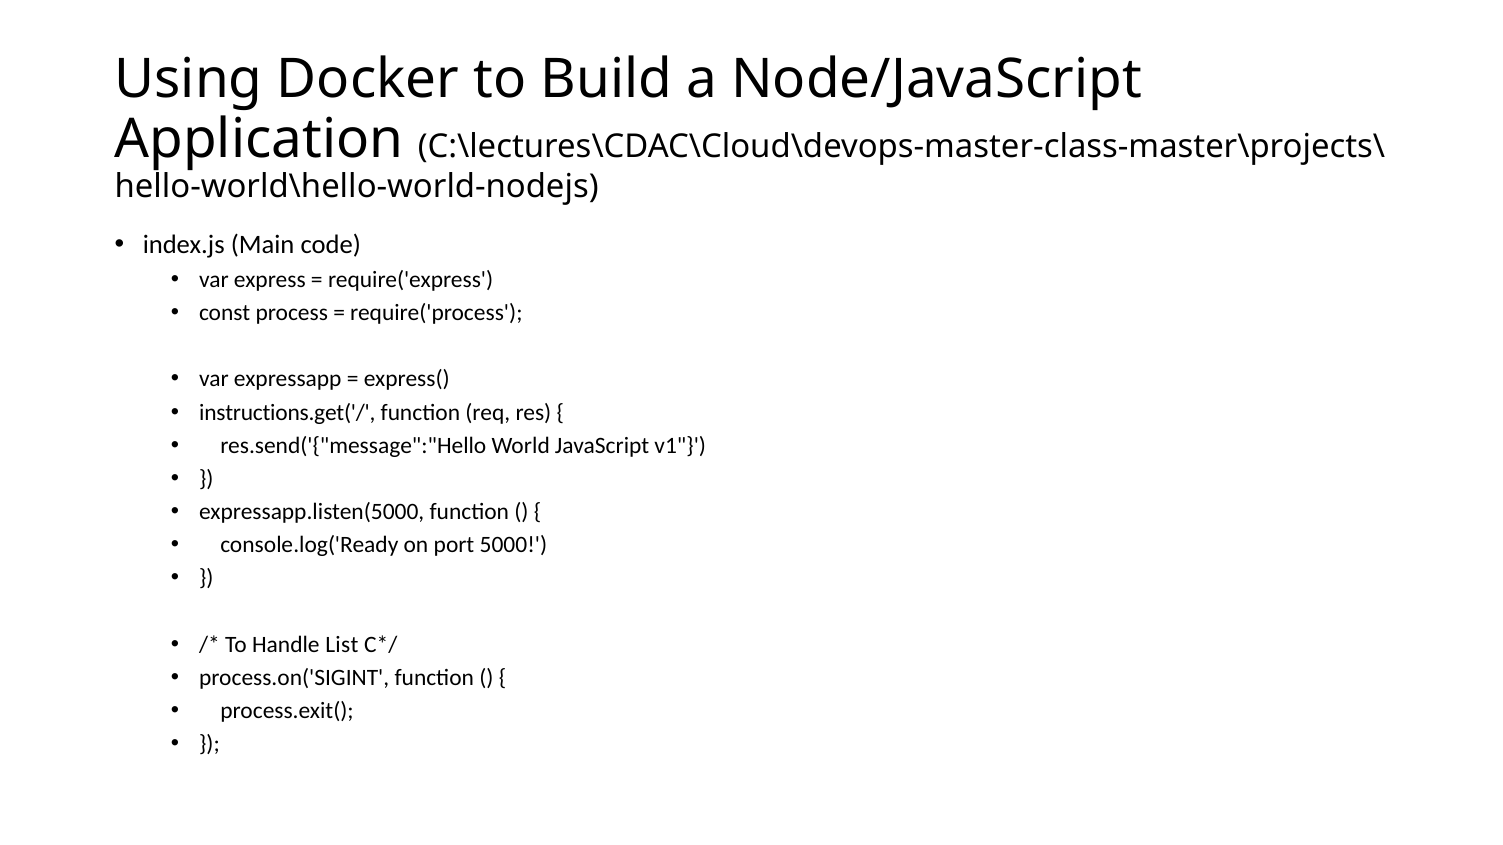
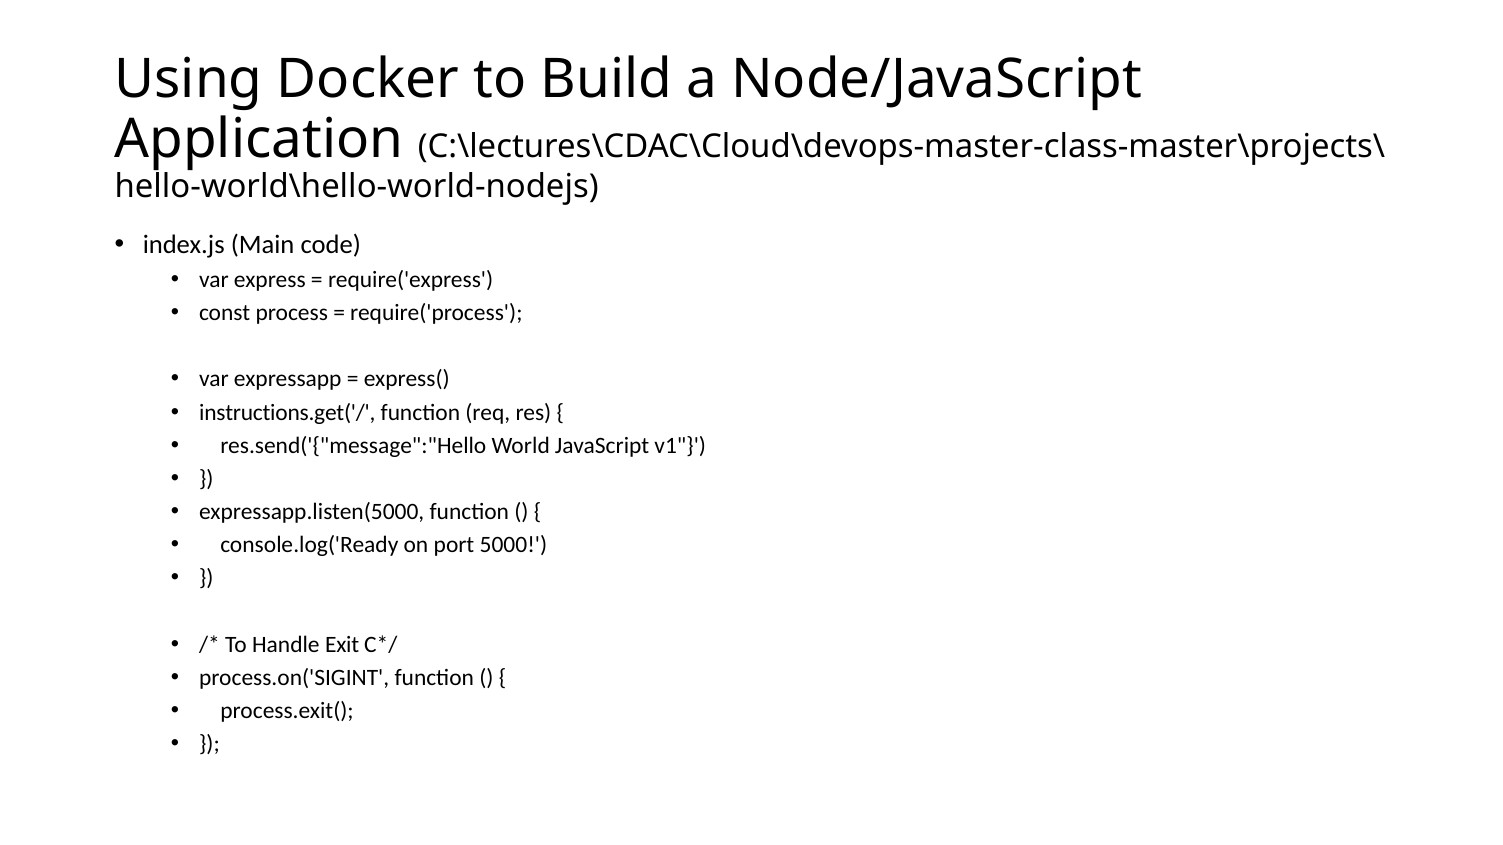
List: List -> Exit
